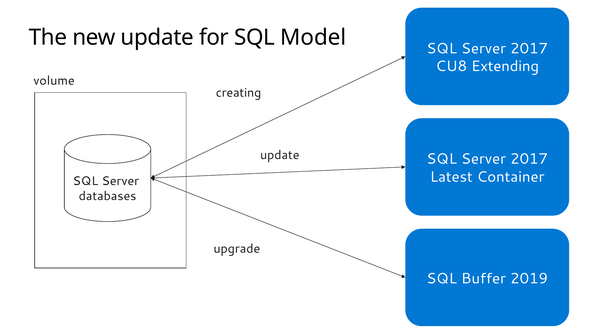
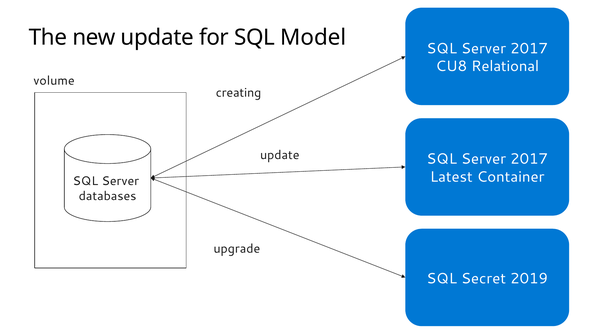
Extending: Extending -> Relational
Buffer: Buffer -> Secret
